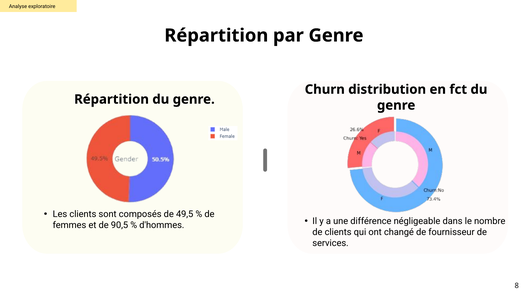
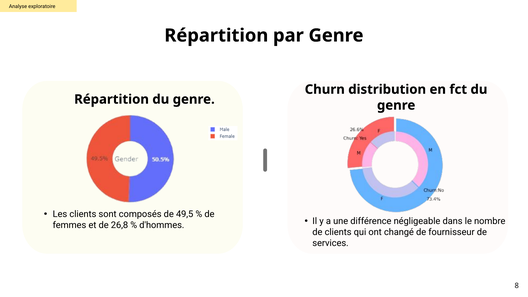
90,5: 90,5 -> 26,8
